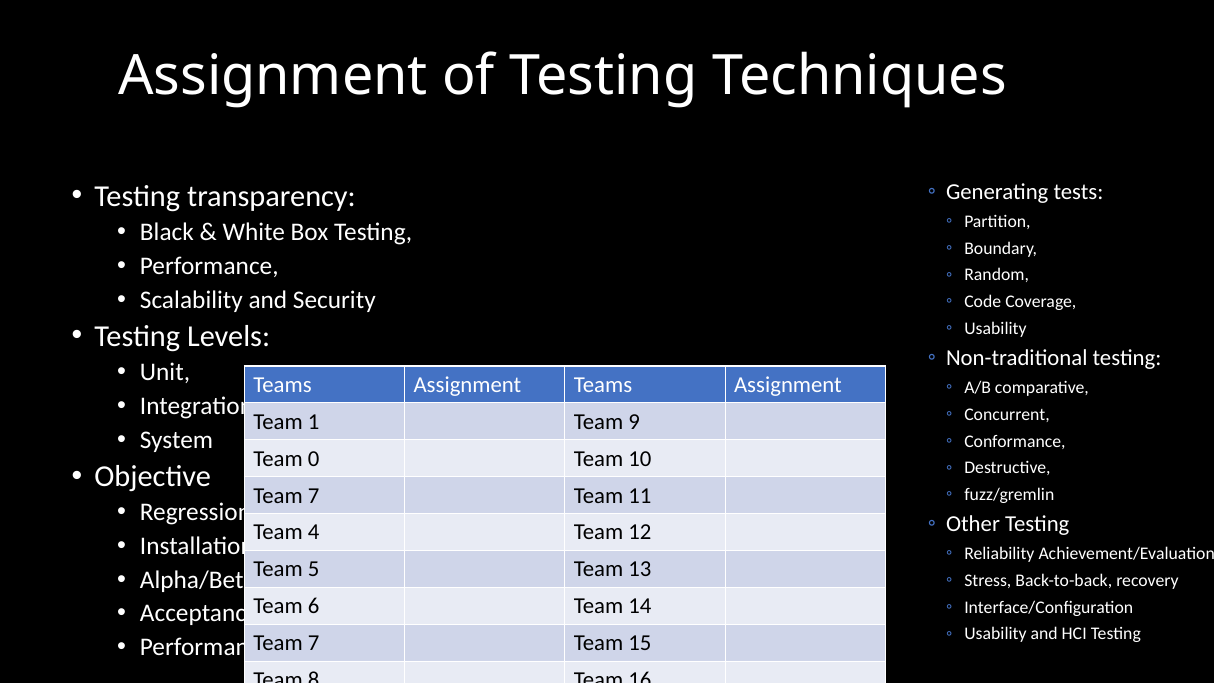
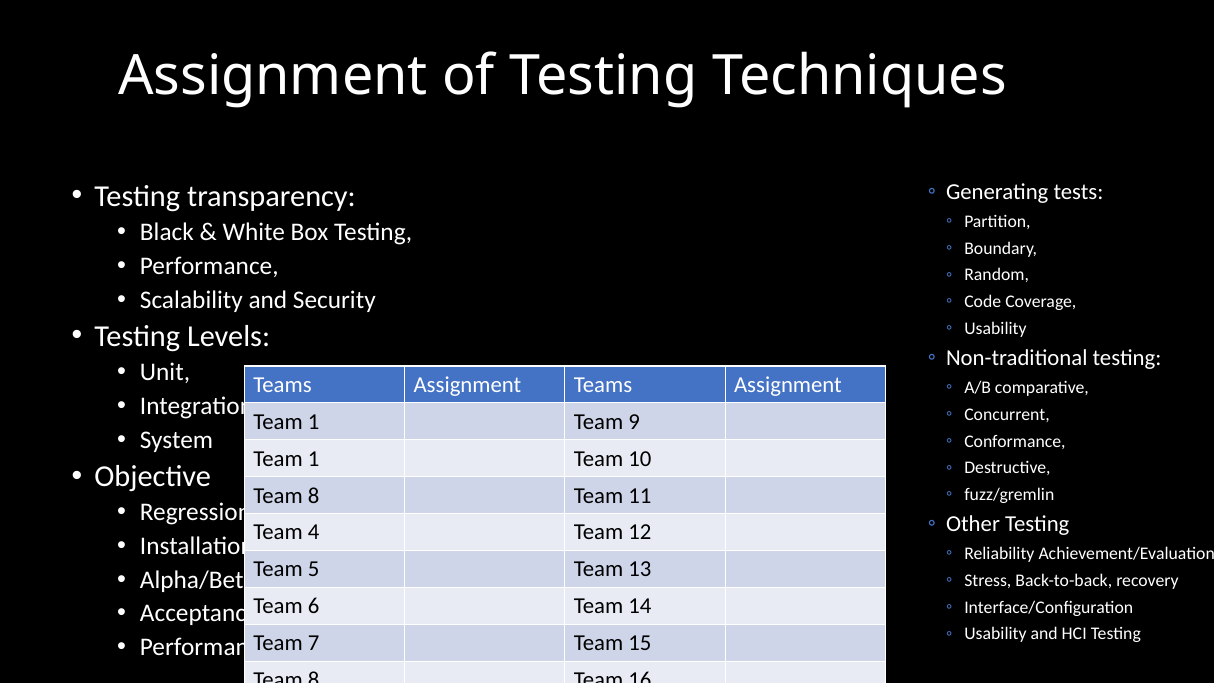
0 at (314, 458): 0 -> 1
7 at (314, 495): 7 -> 8
